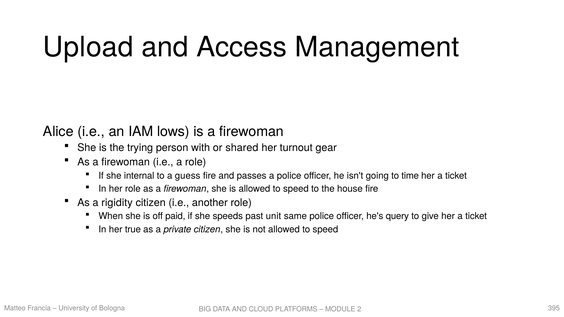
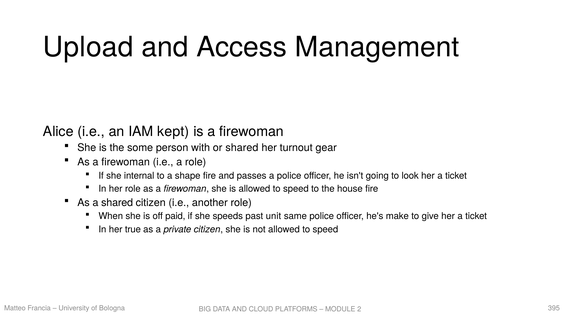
lows: lows -> kept
trying: trying -> some
guess: guess -> shape
time: time -> look
a rigidity: rigidity -> shared
query: query -> make
